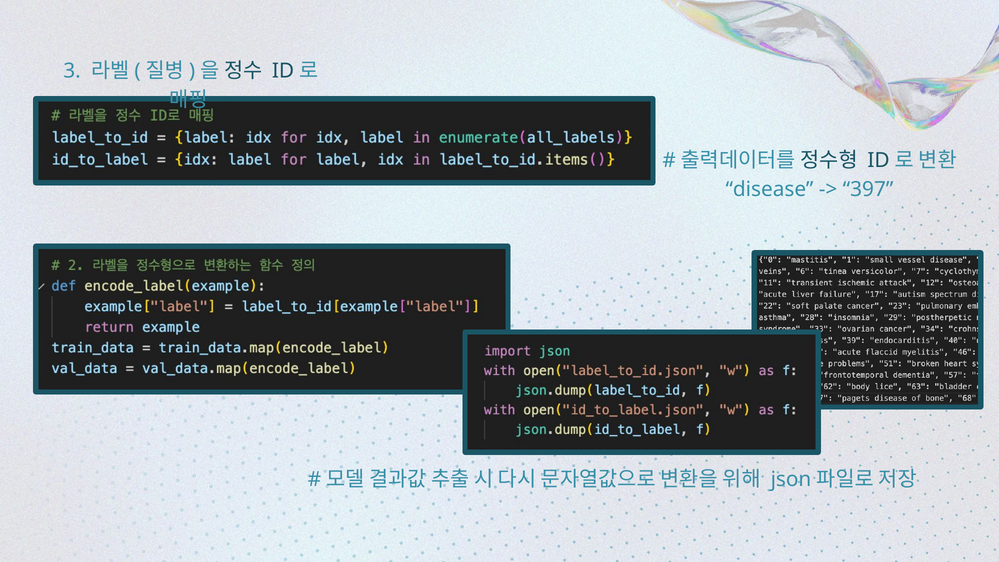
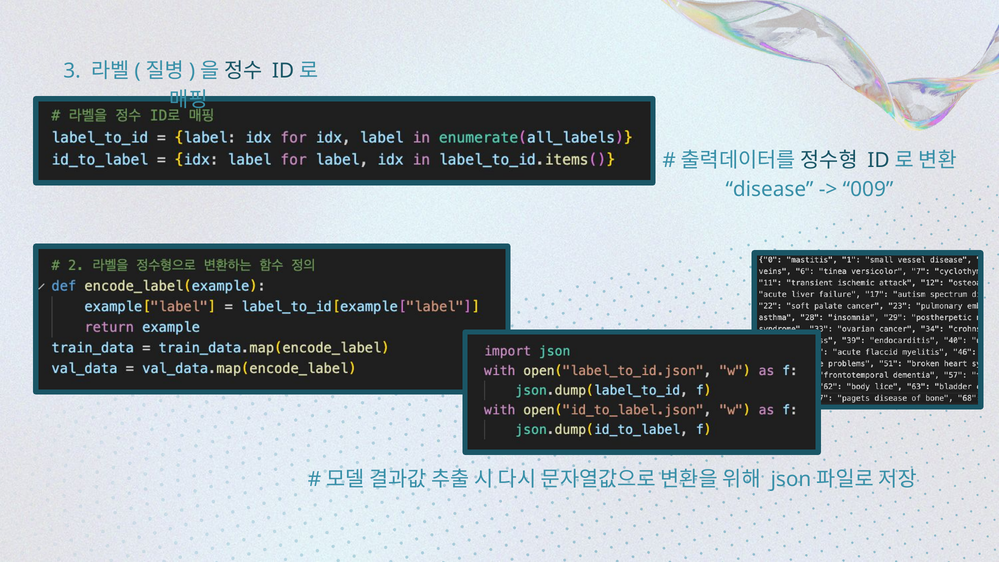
397: 397 -> 009
